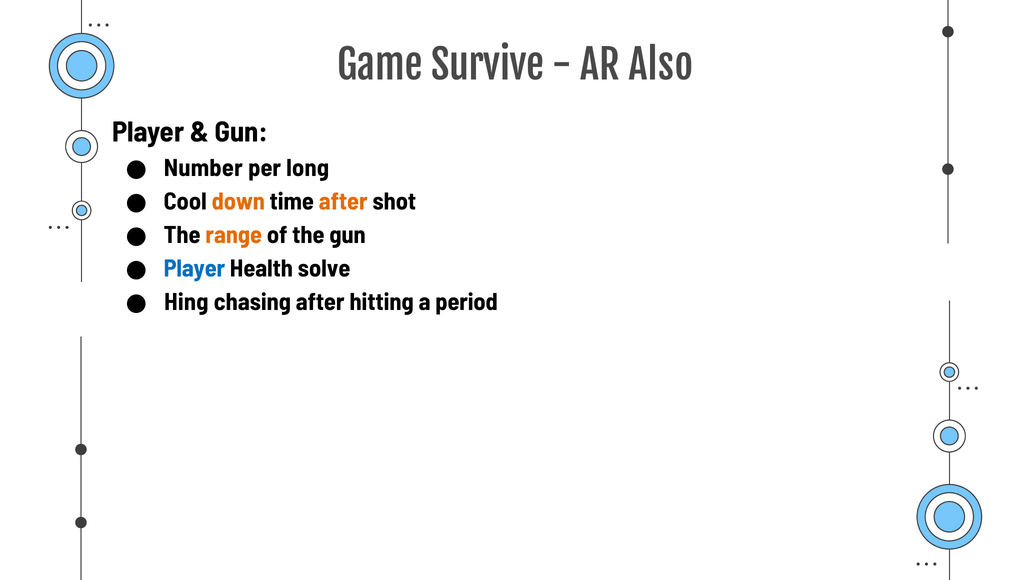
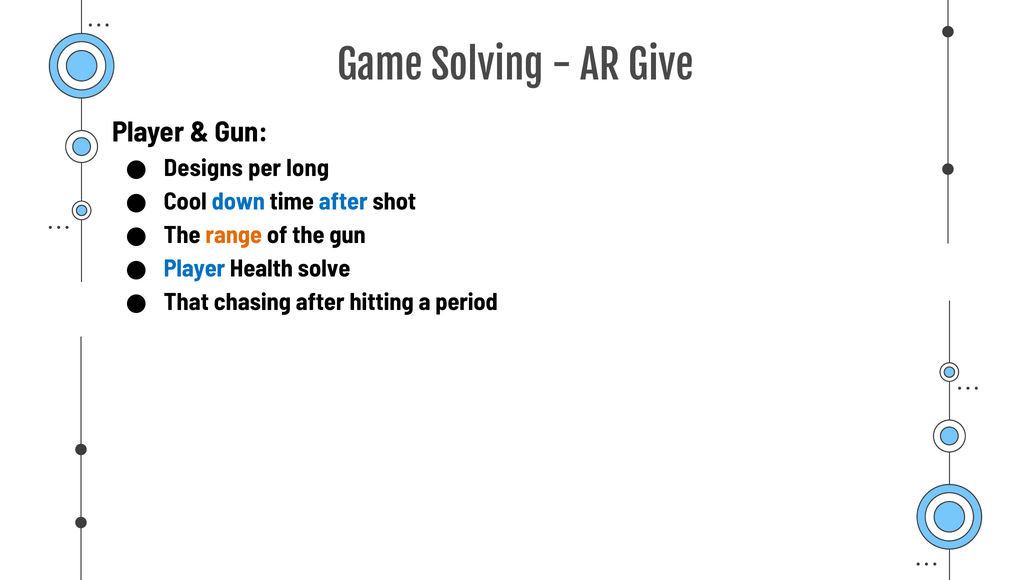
Survive: Survive -> Solving
Also: Also -> Give
Number: Number -> Designs
down colour: orange -> blue
after at (343, 202) colour: orange -> blue
Hing: Hing -> That
